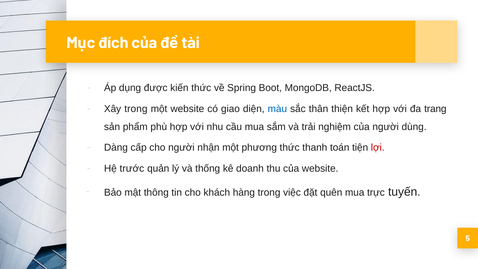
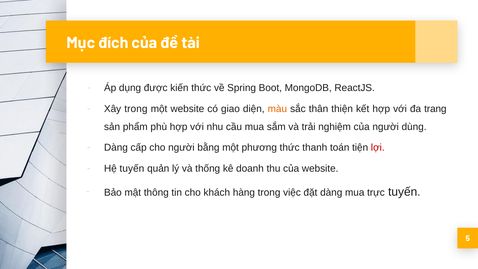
màu colour: blue -> orange
nhận: nhận -> bằng
Hệ trước: trước -> tuyến
đặt quên: quên -> dàng
